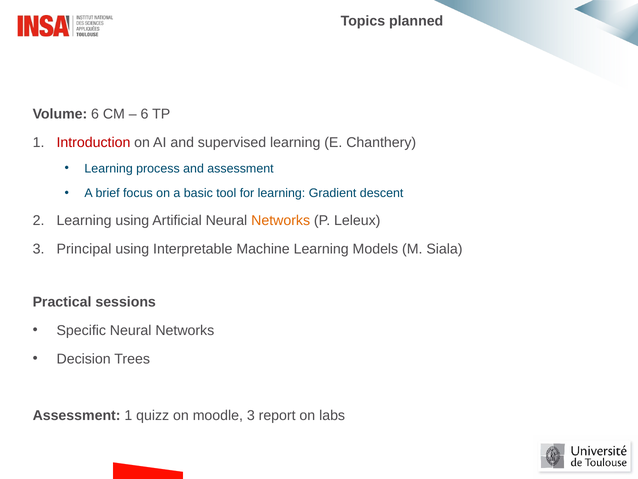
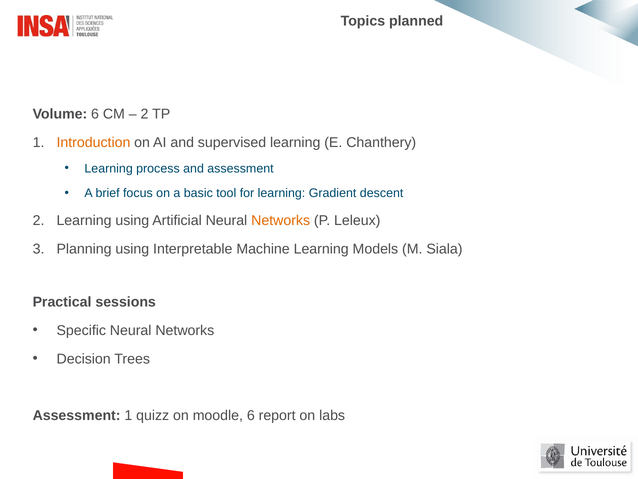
6 at (145, 114): 6 -> 2
Introduction colour: red -> orange
Principal: Principal -> Planning
moodle 3: 3 -> 6
